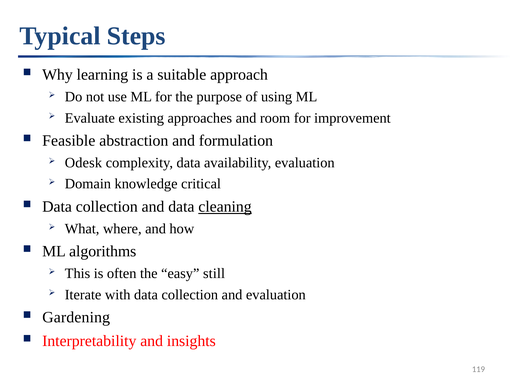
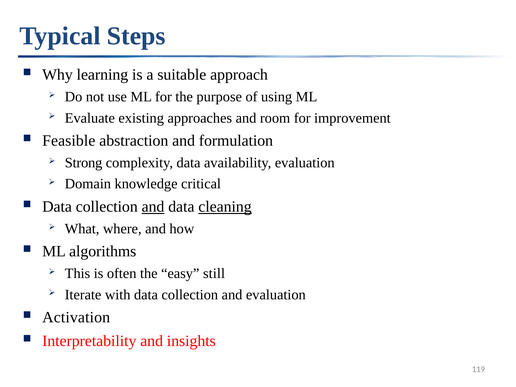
Odesk: Odesk -> Strong
and at (153, 207) underline: none -> present
Gardening: Gardening -> Activation
